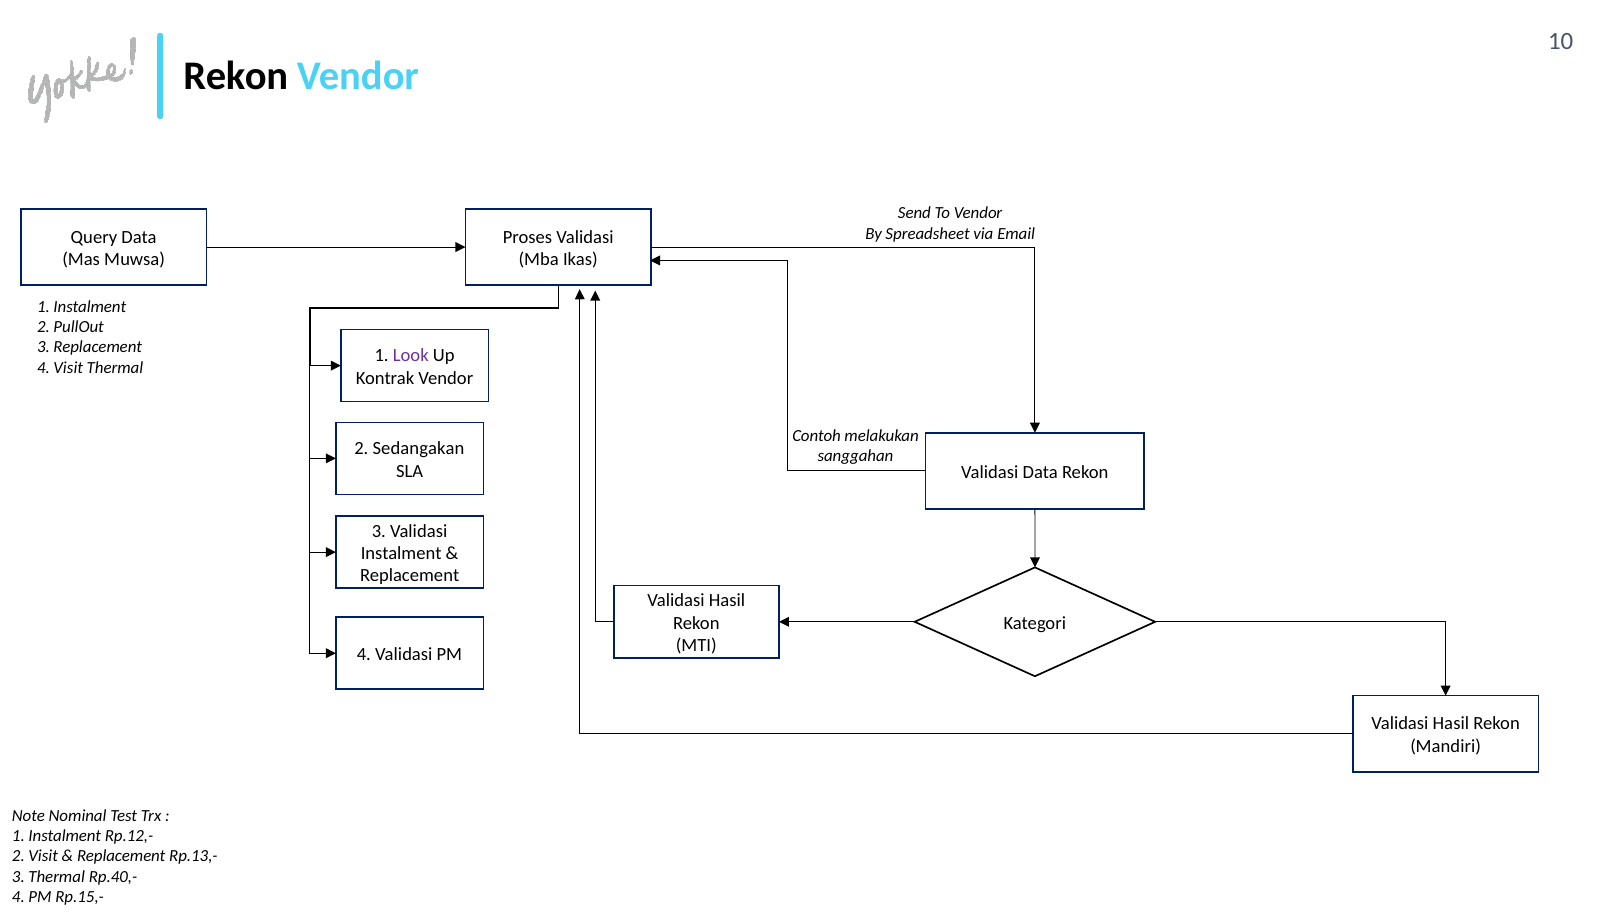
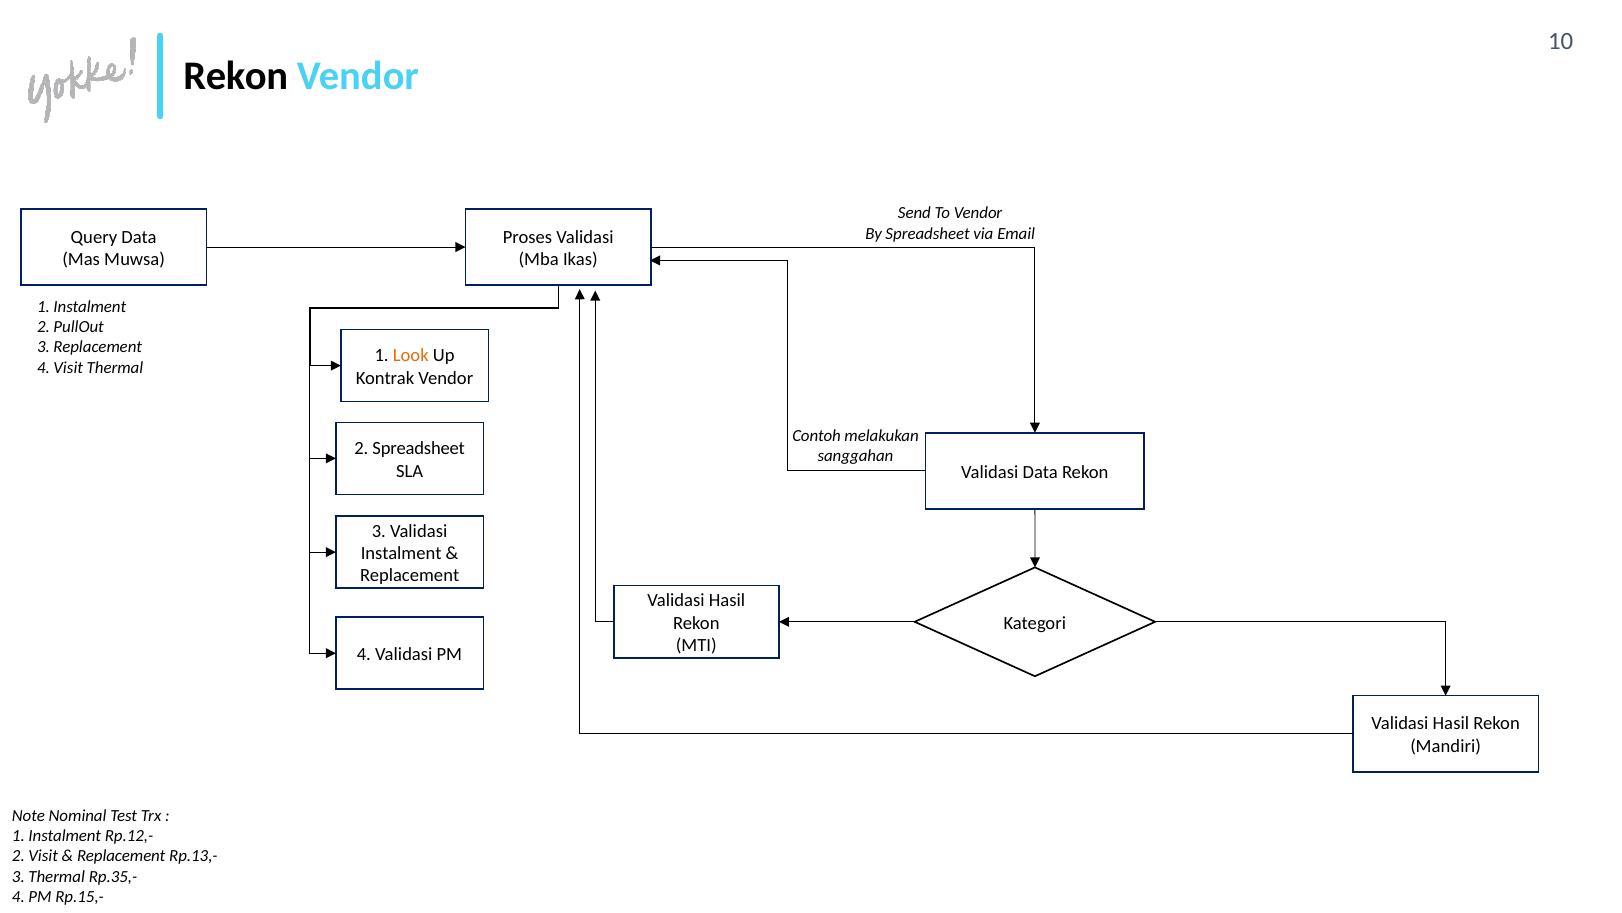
Look colour: purple -> orange
2 Sedangakan: Sedangakan -> Spreadsheet
Rp.40,-: Rp.40,- -> Rp.35,-
